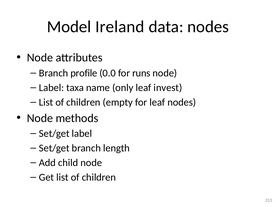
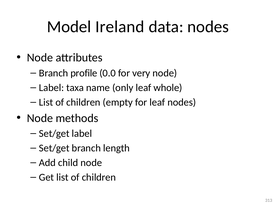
runs: runs -> very
invest: invest -> whole
